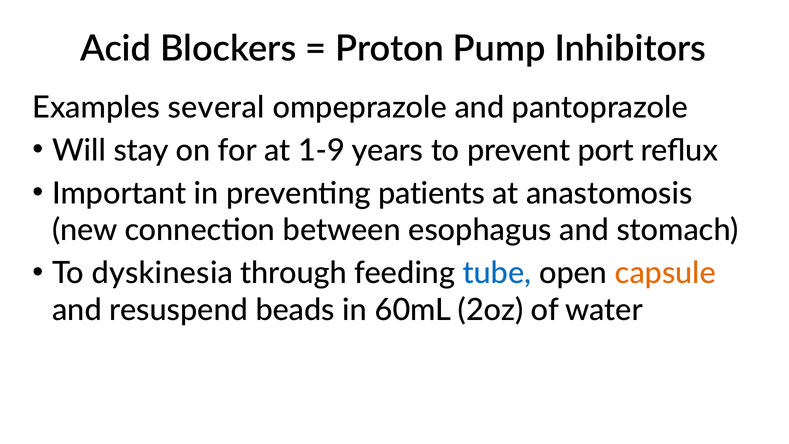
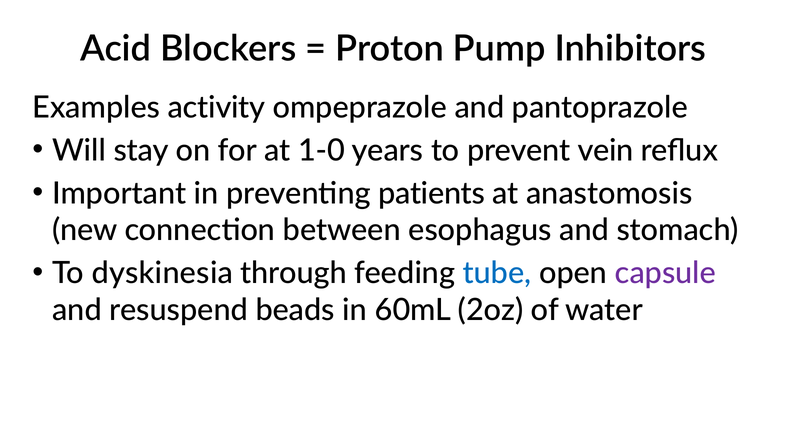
several: several -> activity
1-9: 1-9 -> 1-0
port: port -> vein
capsule colour: orange -> purple
